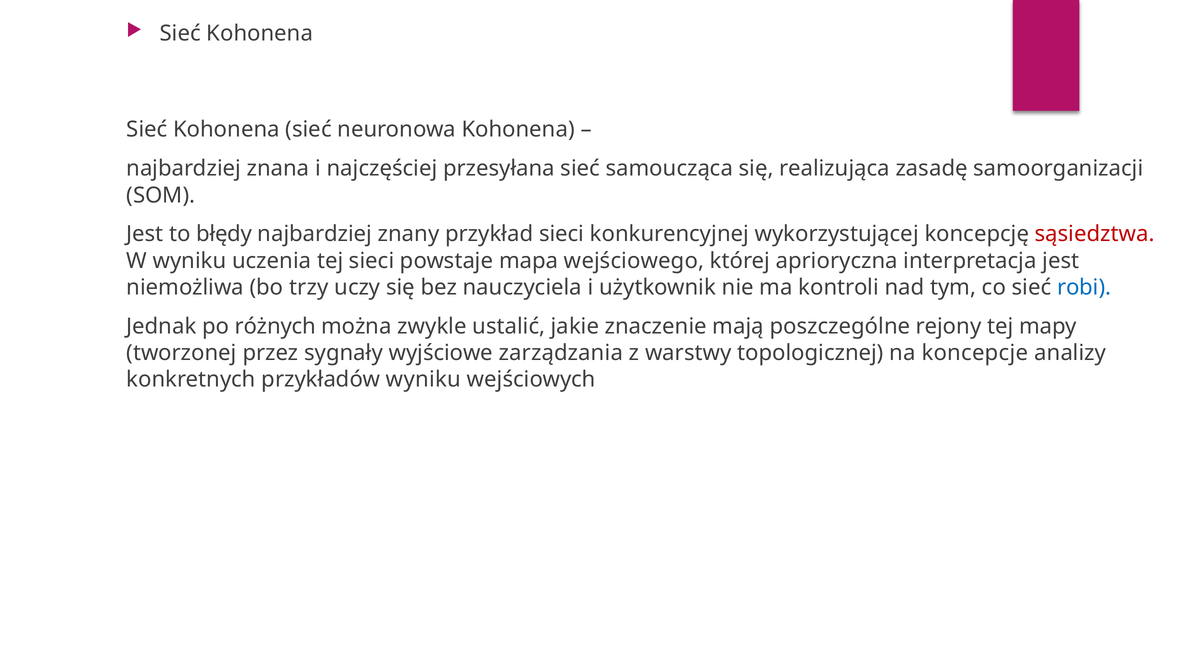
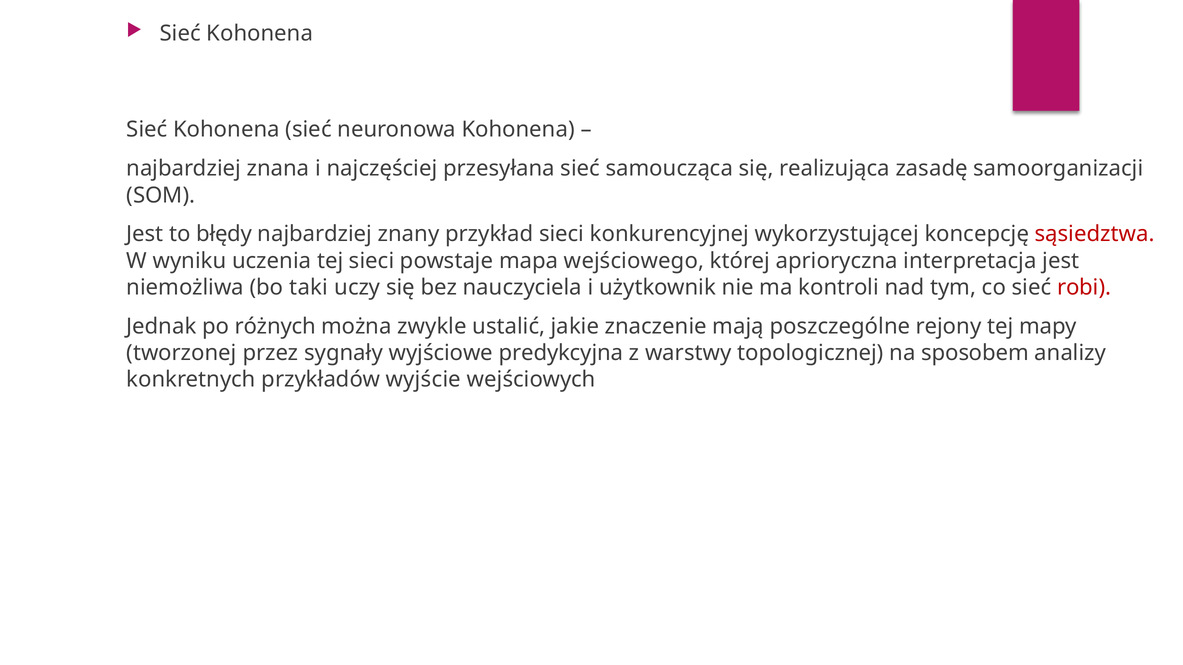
trzy: trzy -> taki
robi colour: blue -> red
zarządzania: zarządzania -> predykcyjna
koncepcje: koncepcje -> sposobem
przykładów wyniku: wyniku -> wyjście
